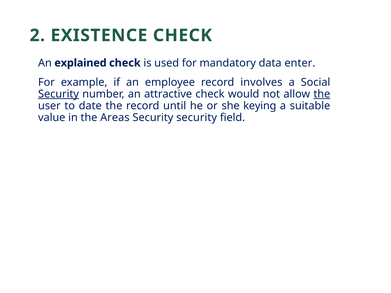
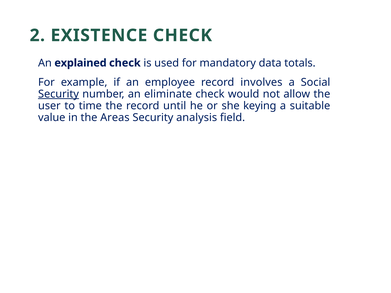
enter: enter -> totals
attractive: attractive -> eliminate
the at (322, 94) underline: present -> none
date: date -> time
Security security: security -> analysis
